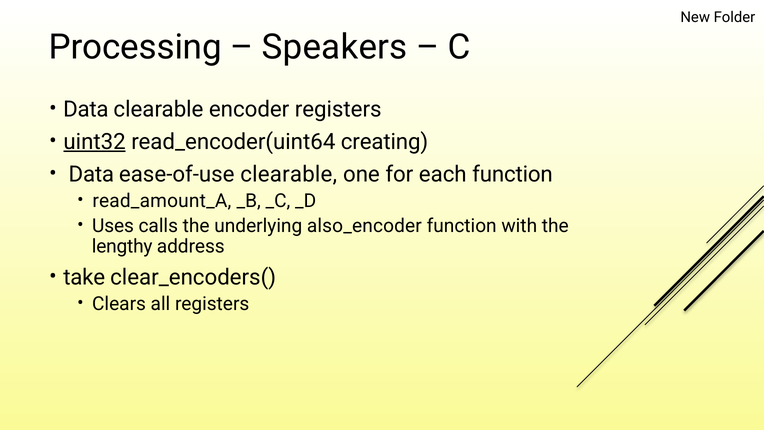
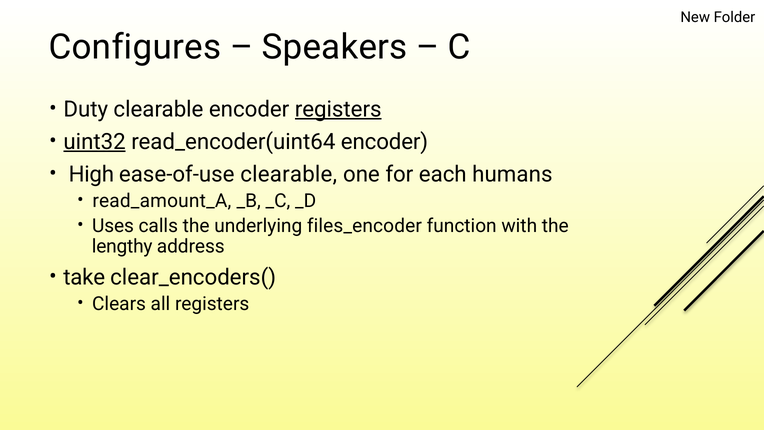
Processing: Processing -> Configures
Data at (86, 109): Data -> Duty
registers at (338, 109) underline: none -> present
read_encoder(uint64 creating: creating -> encoder
Data at (91, 174): Data -> High
each function: function -> humans
also_encoder: also_encoder -> files_encoder
